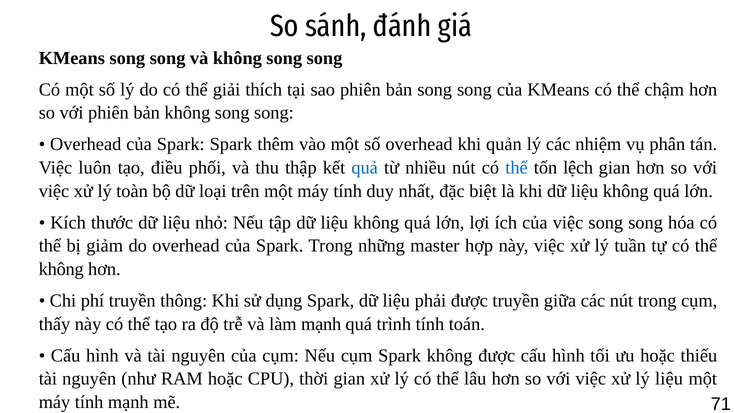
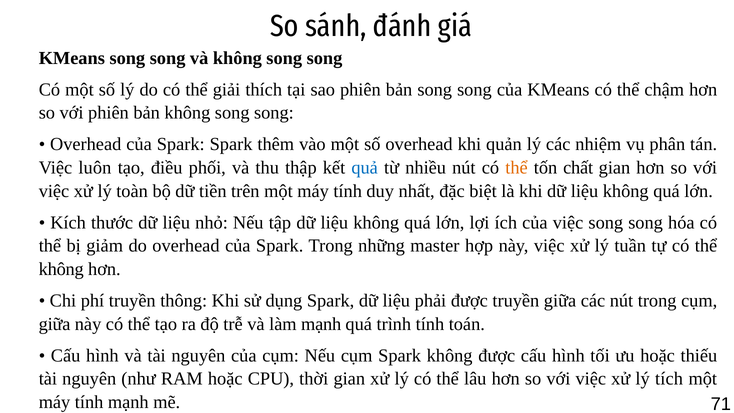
thể at (517, 168) colour: blue -> orange
lệch: lệch -> chất
loại: loại -> tiền
thấy at (55, 324): thấy -> giữa
lý liệu: liệu -> tích
